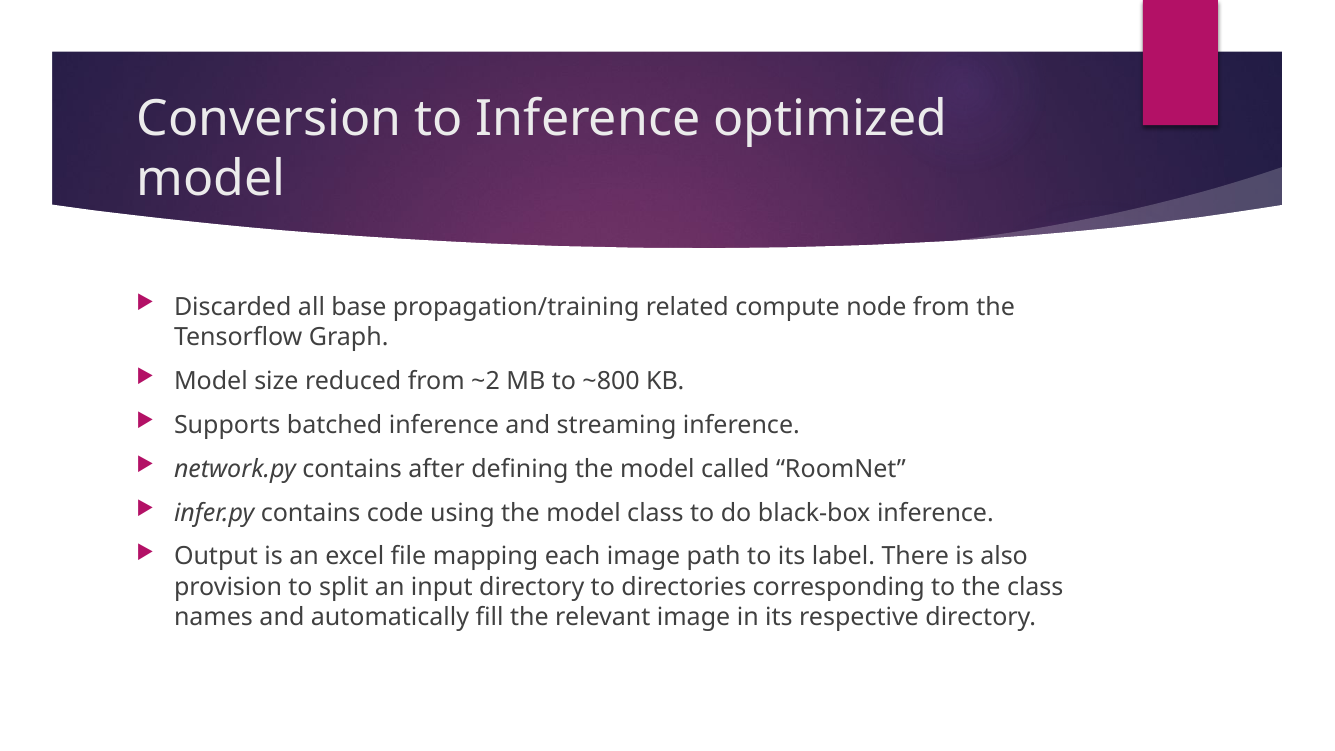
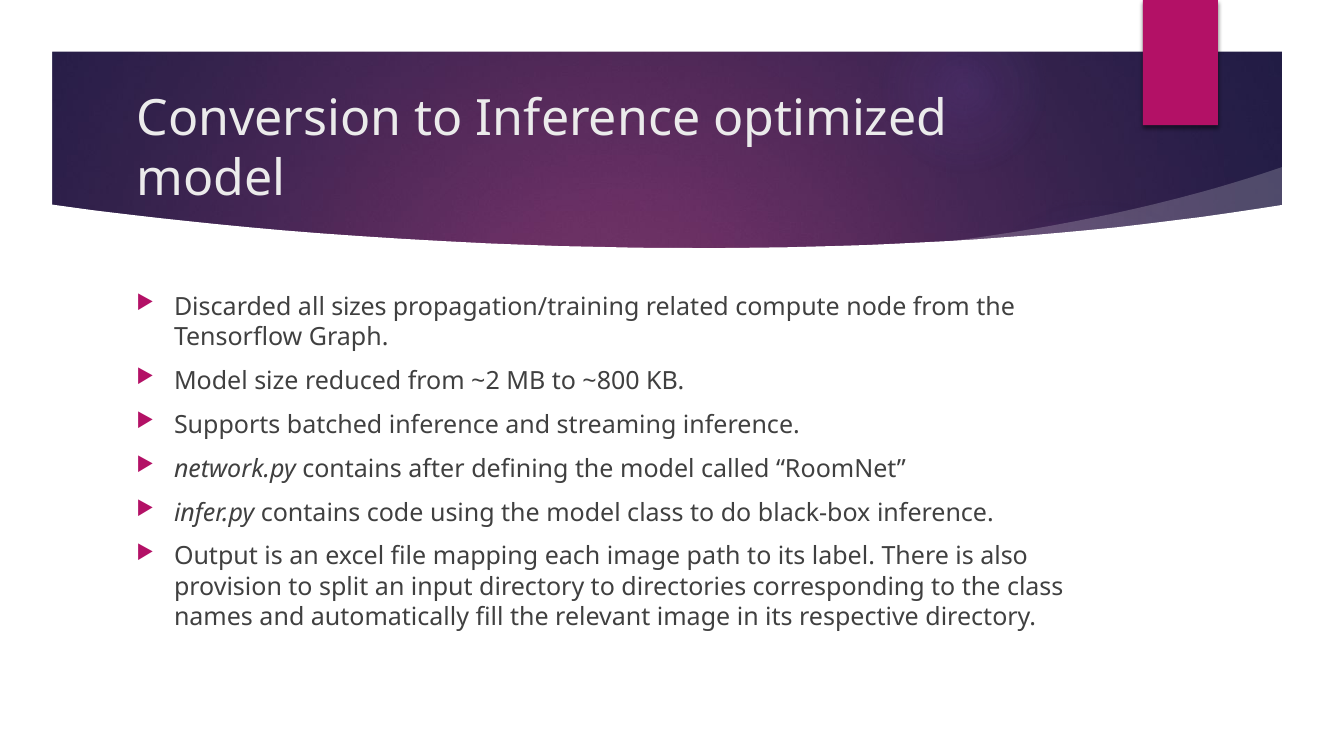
base: base -> sizes
